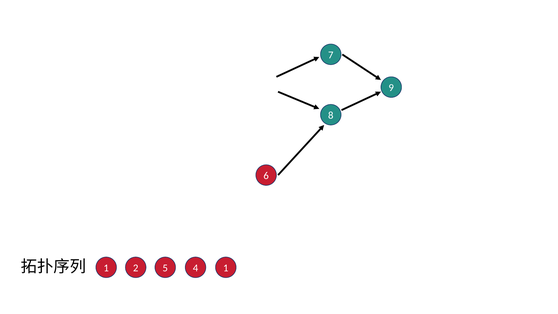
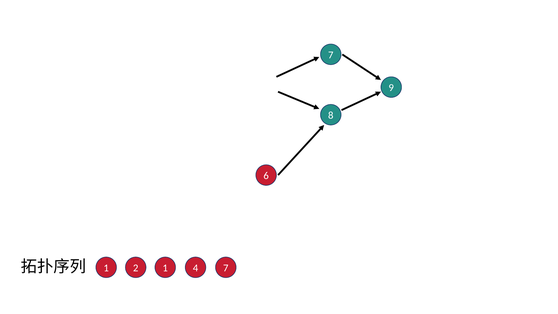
2 5: 5 -> 1
4 1: 1 -> 7
